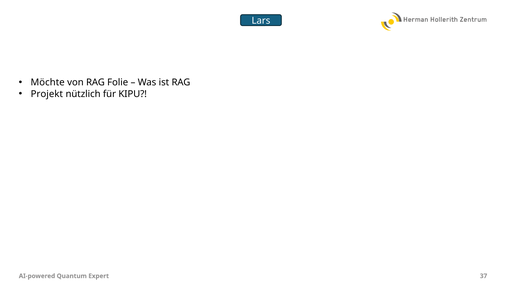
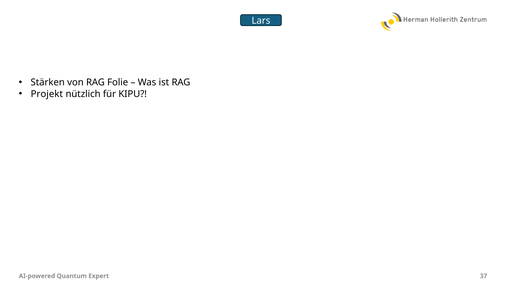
Möchte: Möchte -> Stärken
